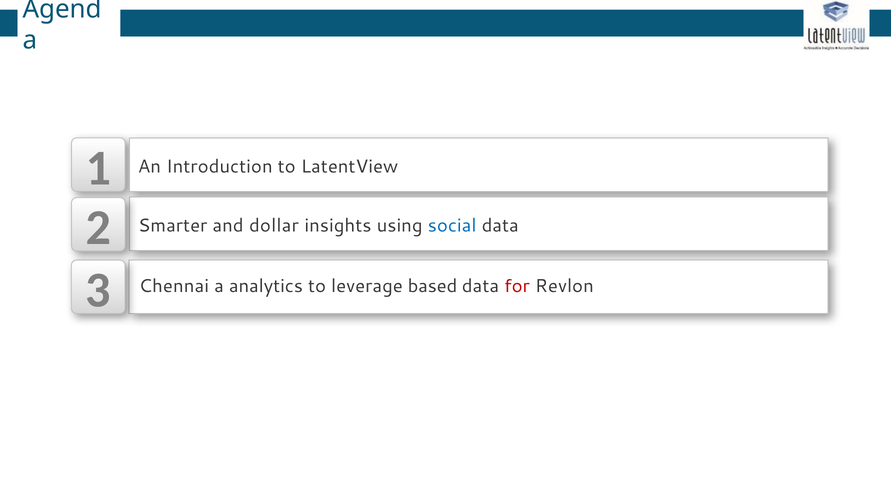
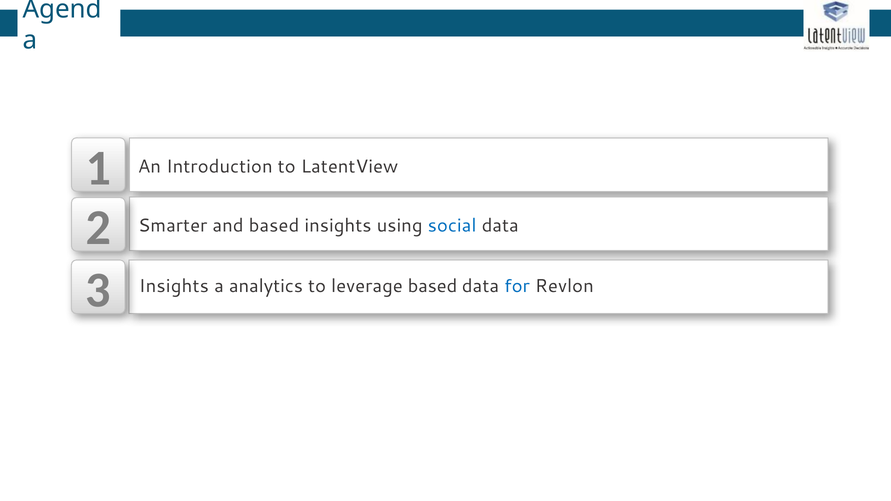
and dollar: dollar -> based
3 Chennai: Chennai -> Insights
for colour: red -> blue
